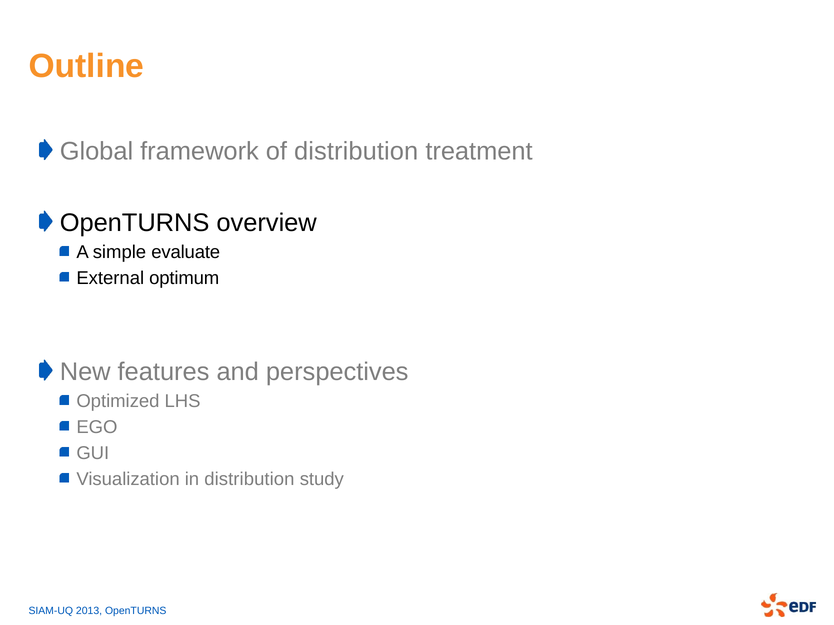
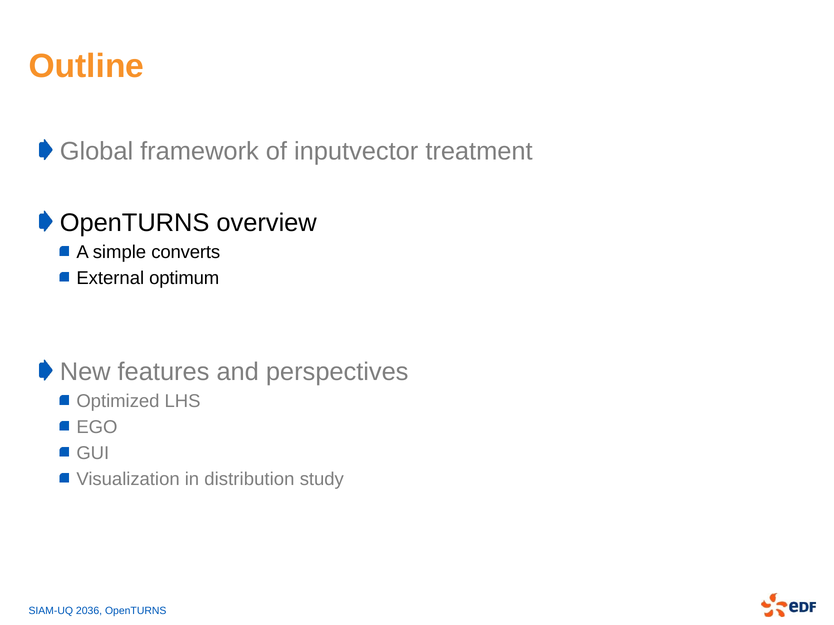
of distribution: distribution -> inputvector
evaluate: evaluate -> converts
2013: 2013 -> 2036
